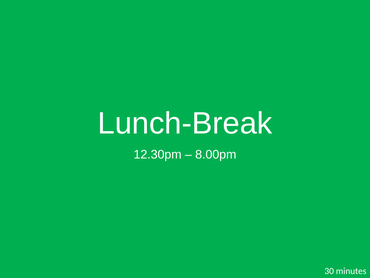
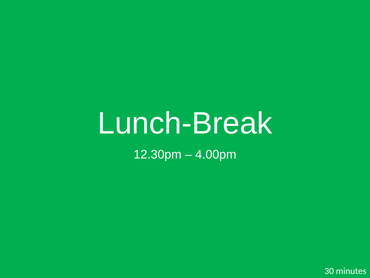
8.00pm: 8.00pm -> 4.00pm
